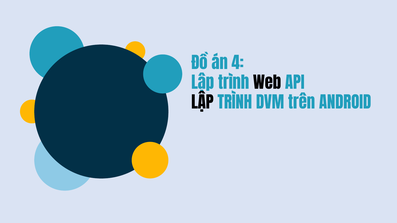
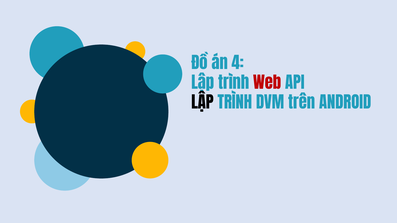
Web colour: black -> red
